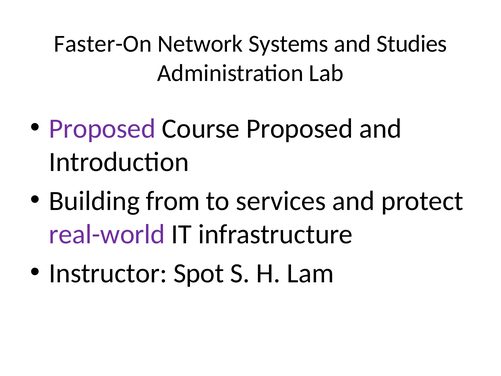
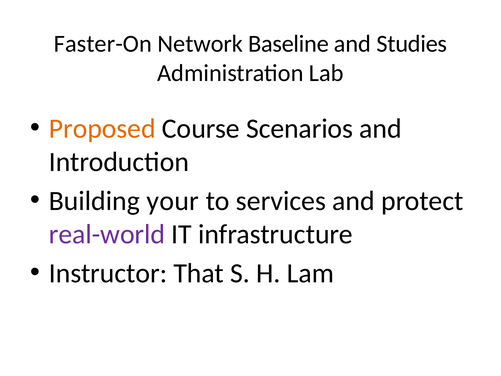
Systems: Systems -> Baseline
Proposed at (102, 128) colour: purple -> orange
Course Proposed: Proposed -> Scenarios
from: from -> your
Spot: Spot -> That
